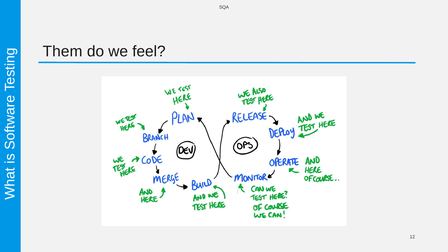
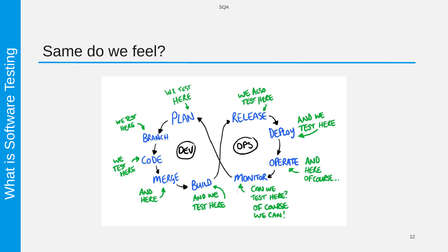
Them: Them -> Same
